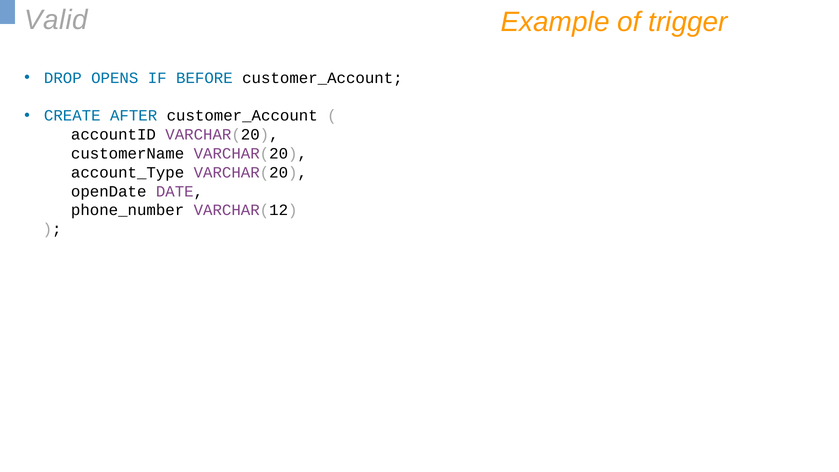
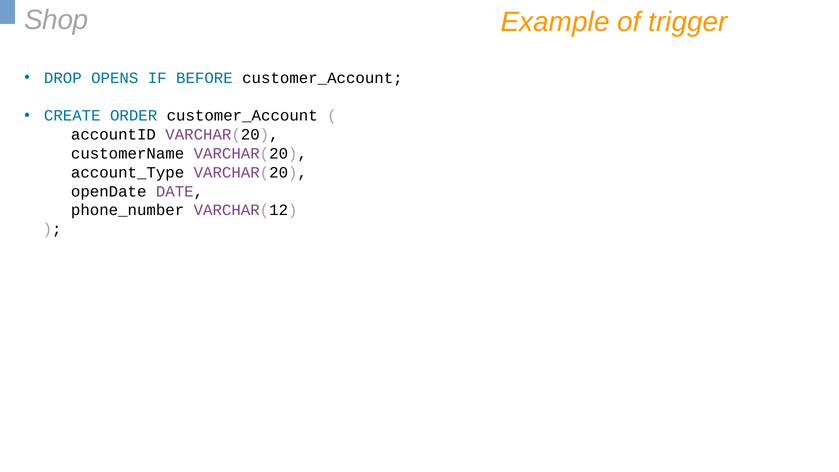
Valid: Valid -> Shop
AFTER: AFTER -> ORDER
